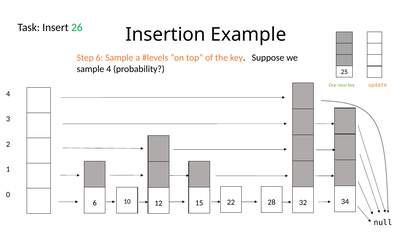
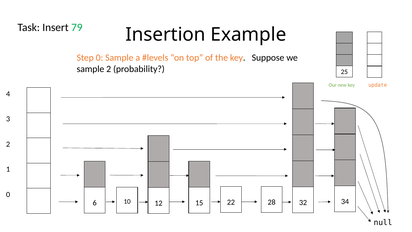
26: 26 -> 79
Step 6: 6 -> 0
sample 4: 4 -> 2
